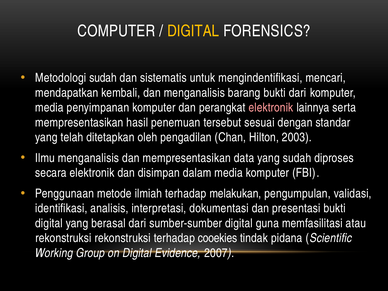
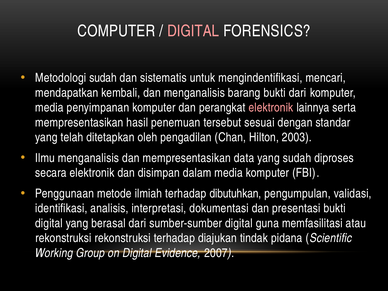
DIGITAL at (193, 31) colour: yellow -> pink
melakukan: melakukan -> dibutuhkan
cooekies: cooekies -> diajukan
